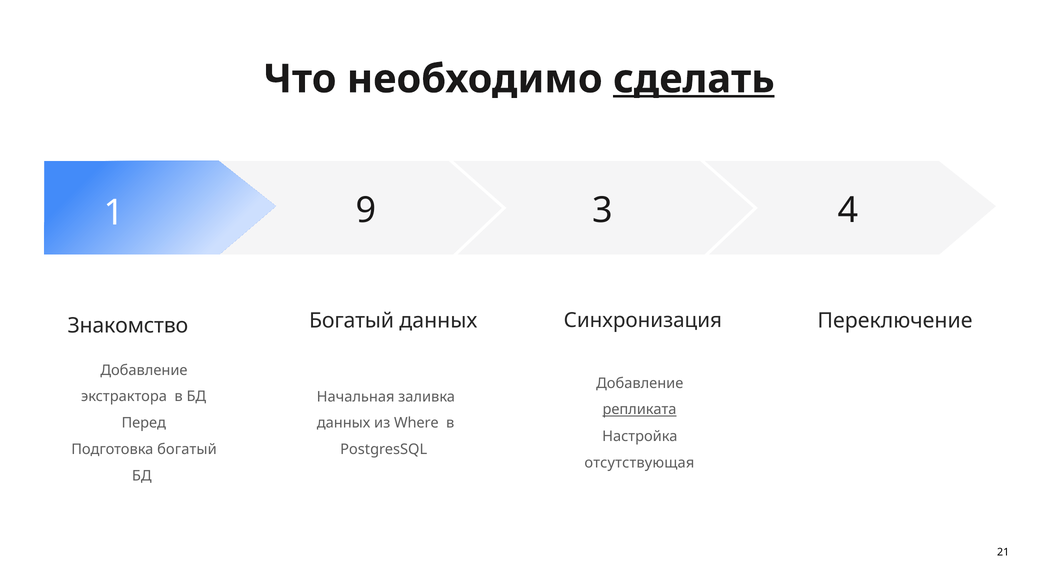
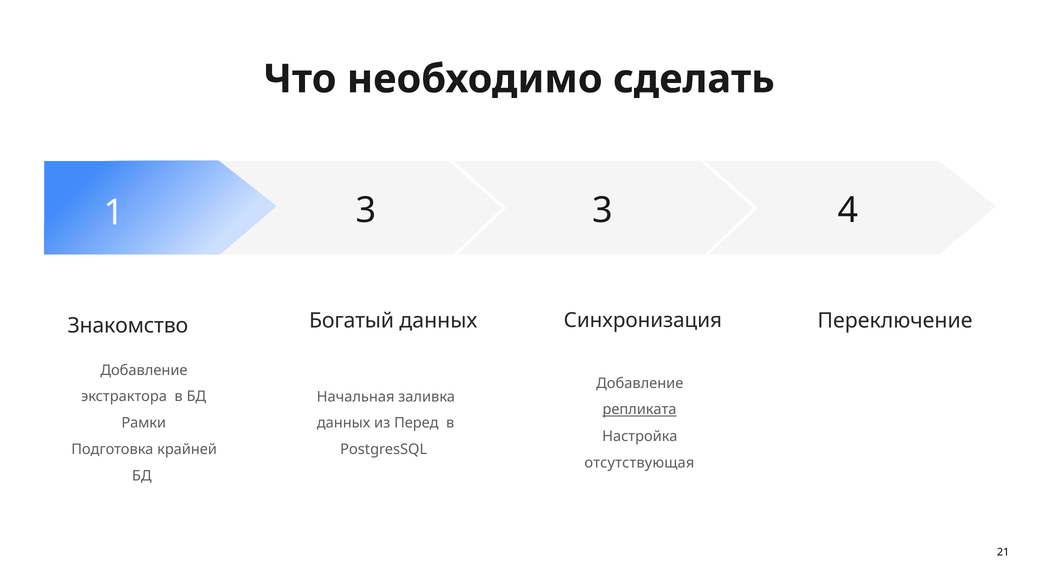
сделать underline: present -> none
1 9: 9 -> 3
Перед: Перед -> Рамки
Where: Where -> Перед
Подготовка богатый: богатый -> крайней
